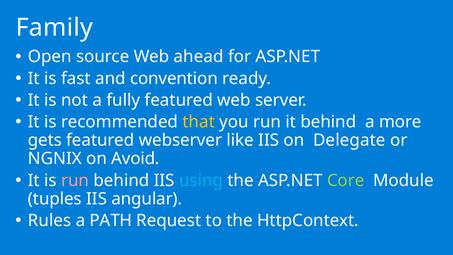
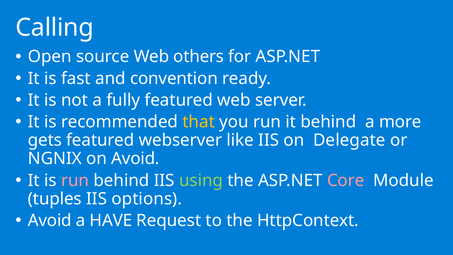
Family: Family -> Calling
ahead: ahead -> others
using colour: light blue -> light green
Core colour: light green -> pink
angular: angular -> options
Rules at (50, 221): Rules -> Avoid
PATH: PATH -> HAVE
